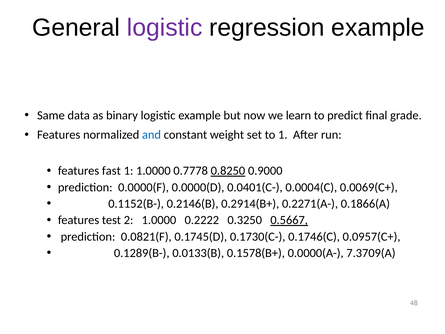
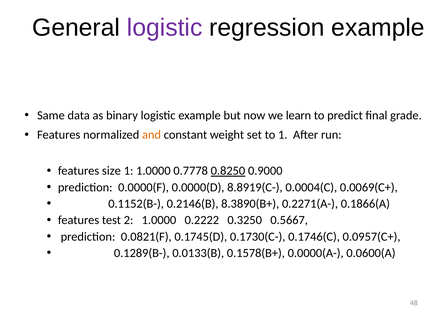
and colour: blue -> orange
fast: fast -> size
0.0401(C-: 0.0401(C- -> 8.8919(C-
0.2914(B+: 0.2914(B+ -> 8.3890(B+
0.5667 underline: present -> none
7.3709(A: 7.3709(A -> 0.0600(A
